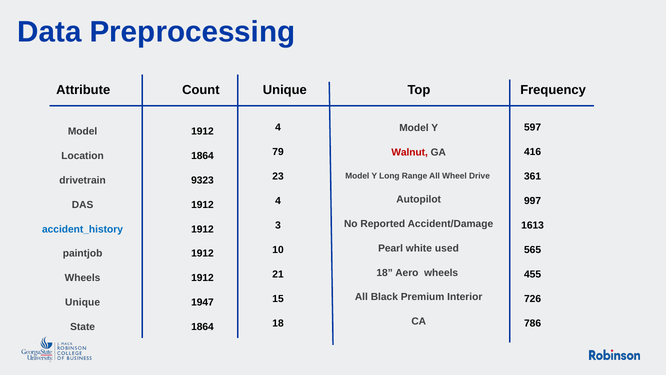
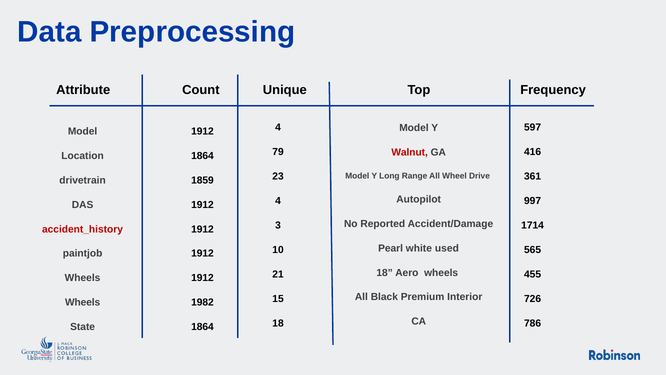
9323: 9323 -> 1859
1613: 1613 -> 1714
accident_history colour: blue -> red
Unique at (83, 302): Unique -> Wheels
1947: 1947 -> 1982
